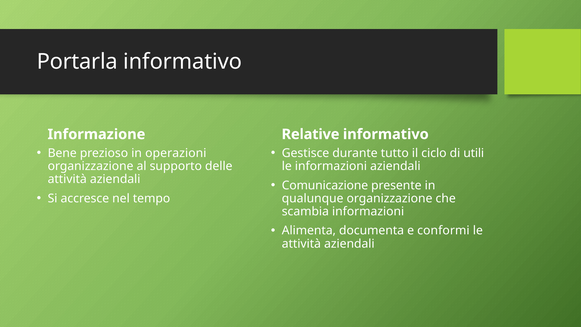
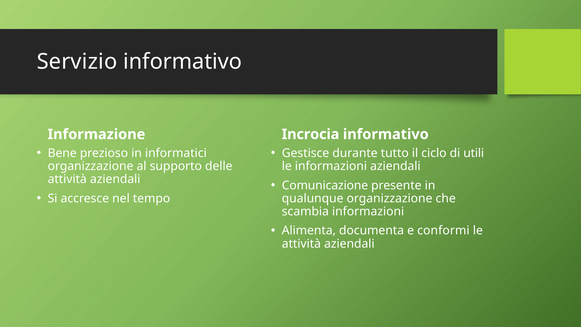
Portarla: Portarla -> Servizio
Relative: Relative -> Incrocia
operazioni: operazioni -> informatici
